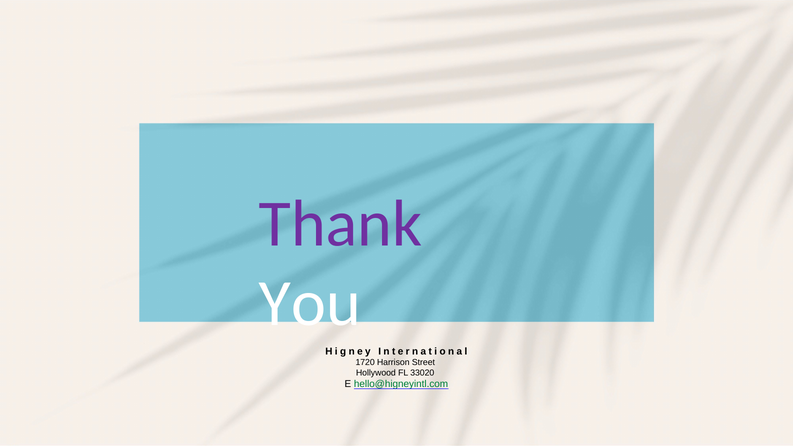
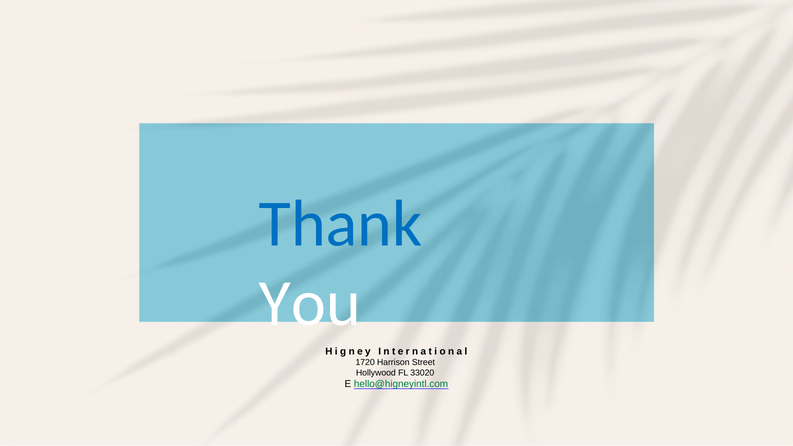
Thank colour: purple -> blue
